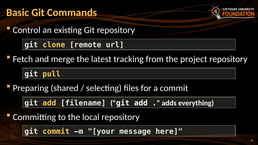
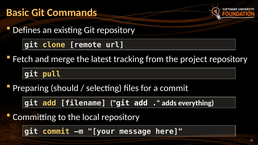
Control: Control -> Defines
shared: shared -> should
